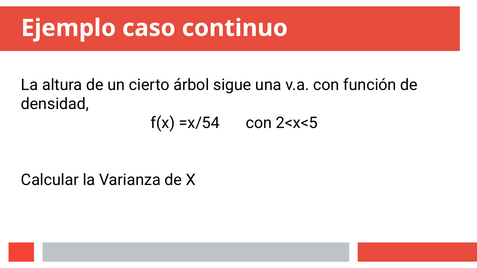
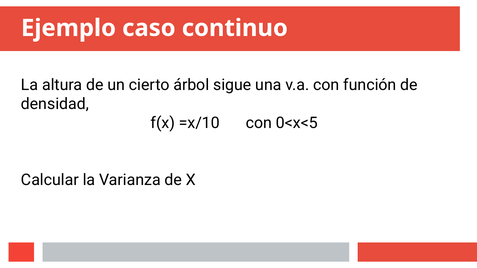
=x/54: =x/54 -> =x/10
2<x<5: 2<x<5 -> 0<x<5
